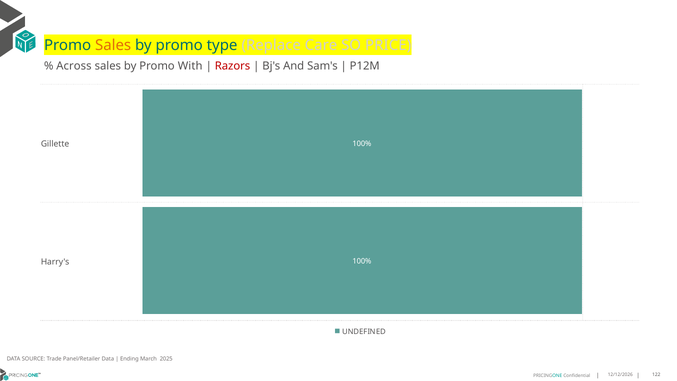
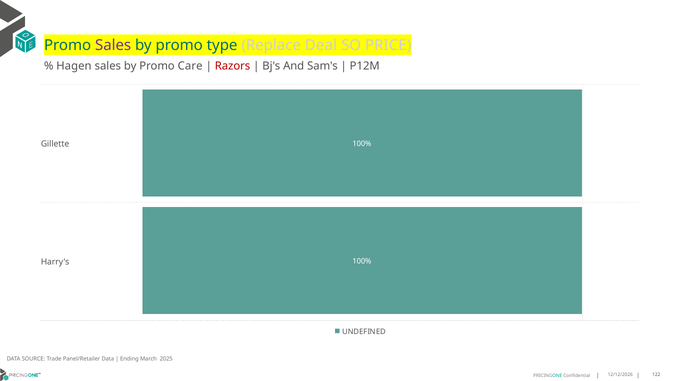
Sales at (113, 45) colour: orange -> purple
Care: Care -> Deal
Across: Across -> Hagen
With: With -> Care
